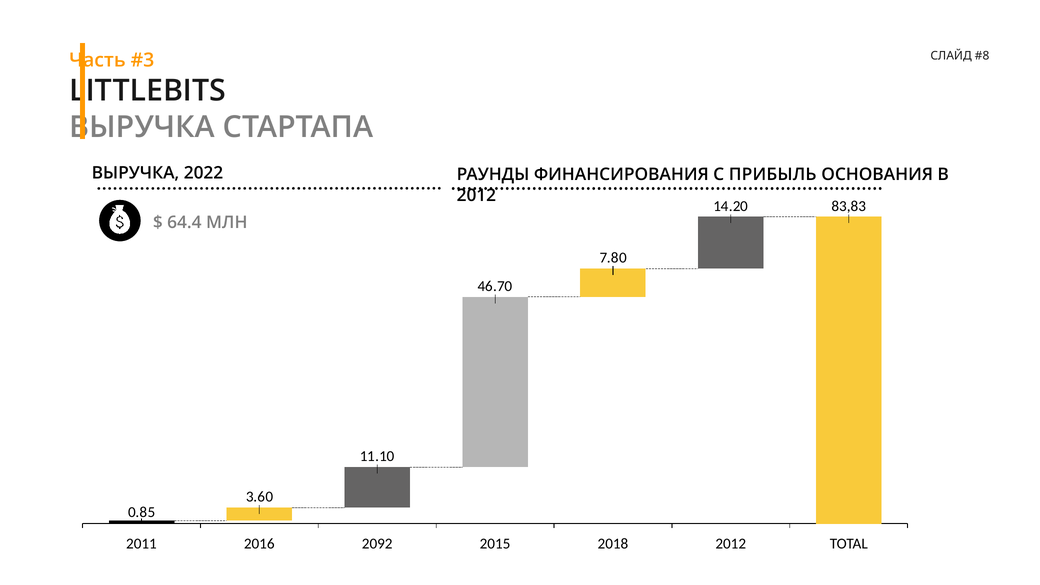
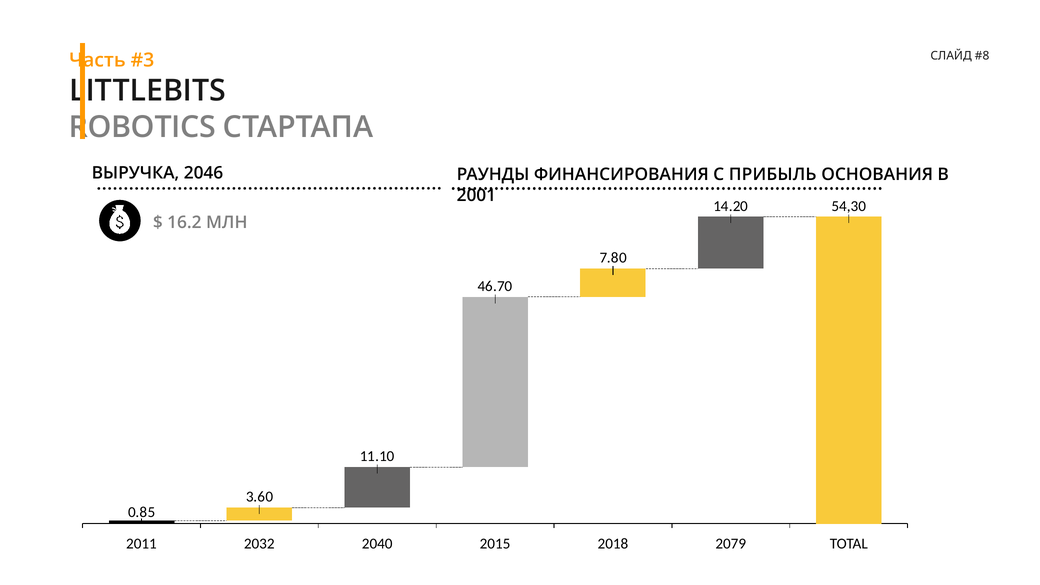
ВЫРУЧКА at (142, 127): ВЫРУЧКА -> ROBOTICS
2022: 2022 -> 2046
2012 at (476, 195): 2012 -> 2001
83,83: 83,83 -> 54,30
64.4: 64.4 -> 16.2
2016: 2016 -> 2032
2092: 2092 -> 2040
2018 2012: 2012 -> 2079
